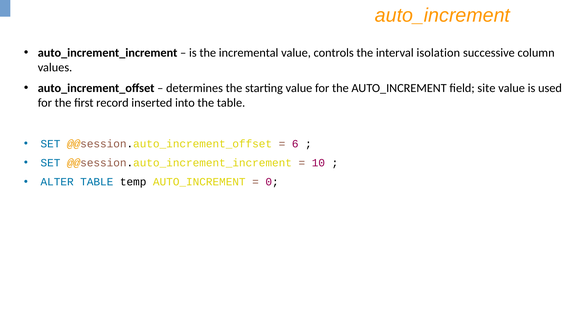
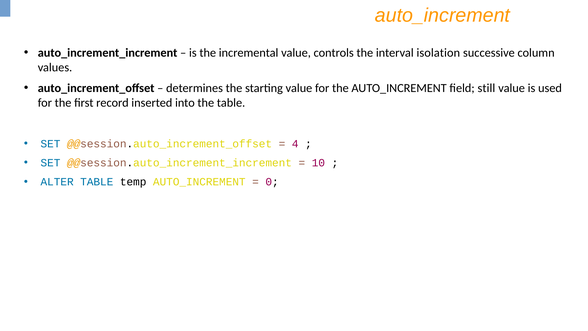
site: site -> still
6: 6 -> 4
